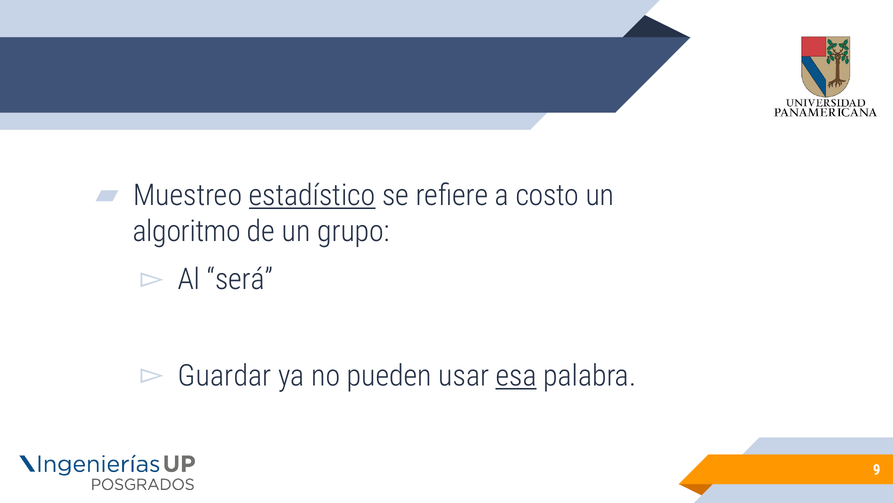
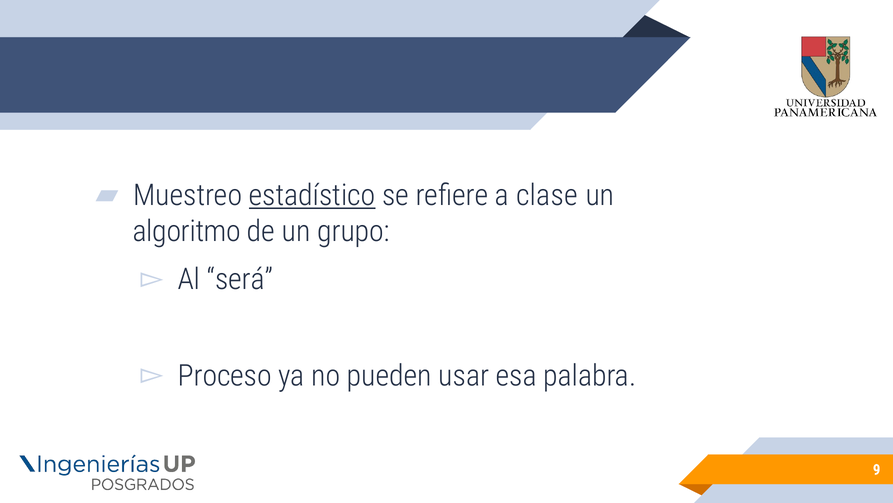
costo: costo -> clase
Guardar: Guardar -> Proceso
esa underline: present -> none
